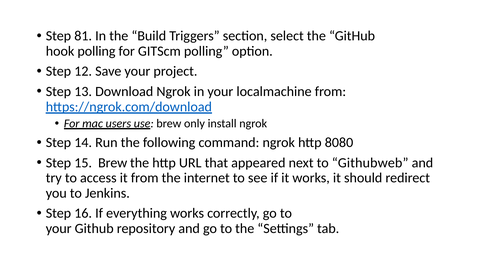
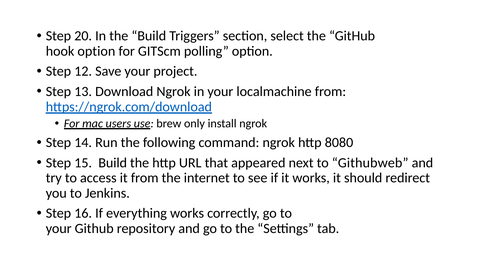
81: 81 -> 20
hook polling: polling -> option
15 Brew: Brew -> Build
